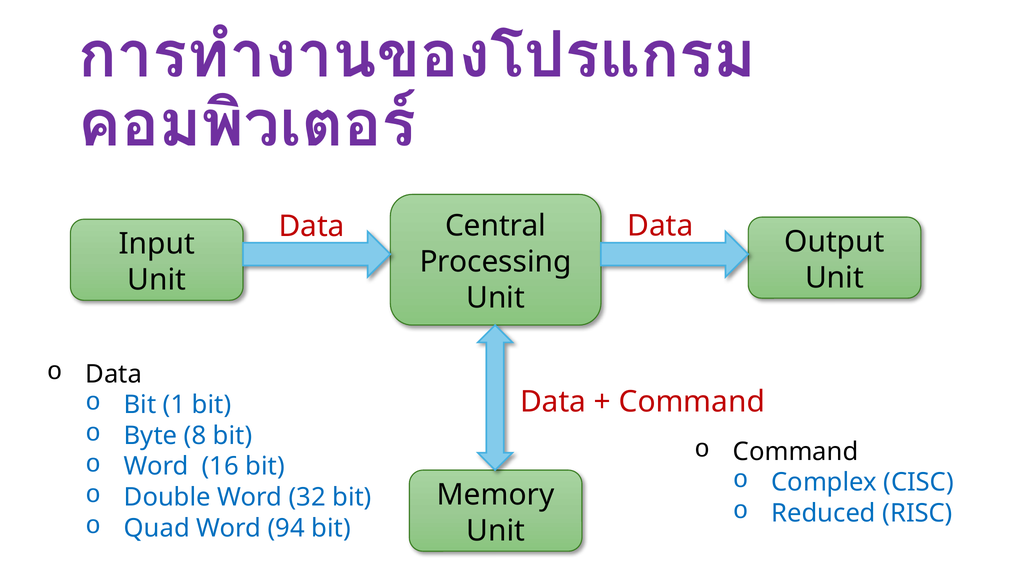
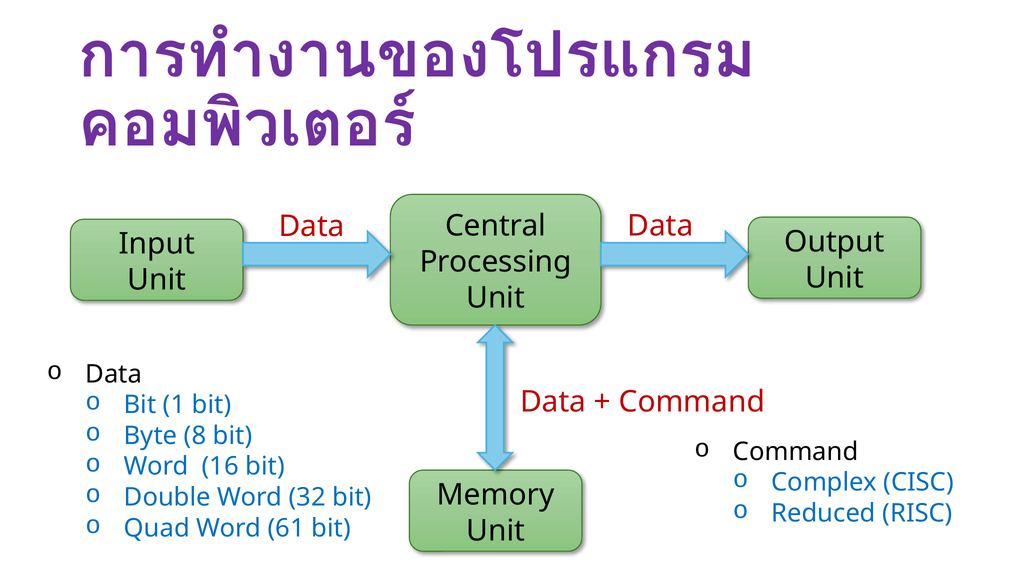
94: 94 -> 61
